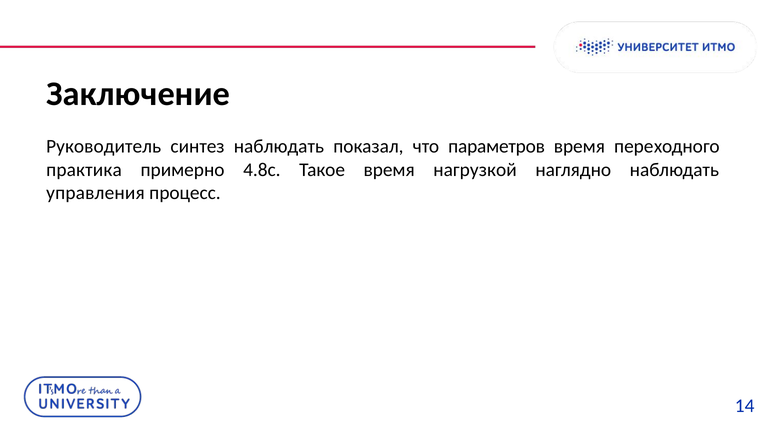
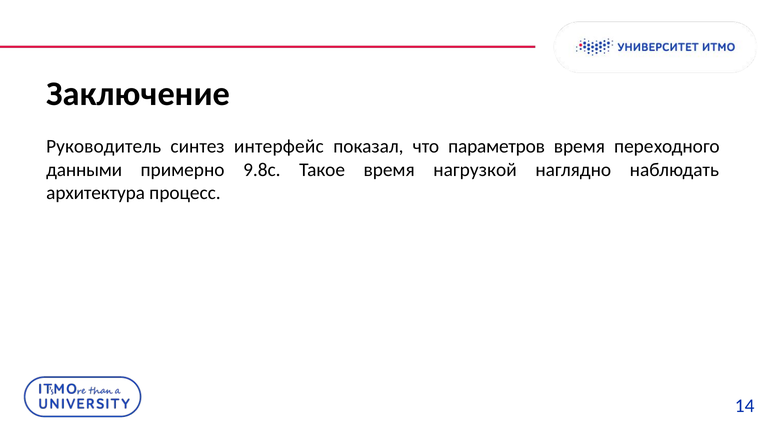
синтез наблюдать: наблюдать -> интерфейс
практика: практика -> данными
4.8с: 4.8с -> 9.8с
управления: управления -> архитектура
